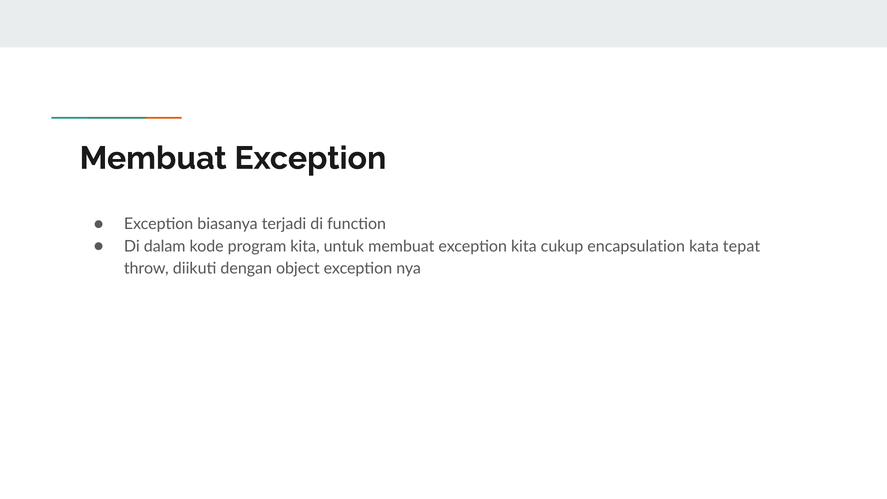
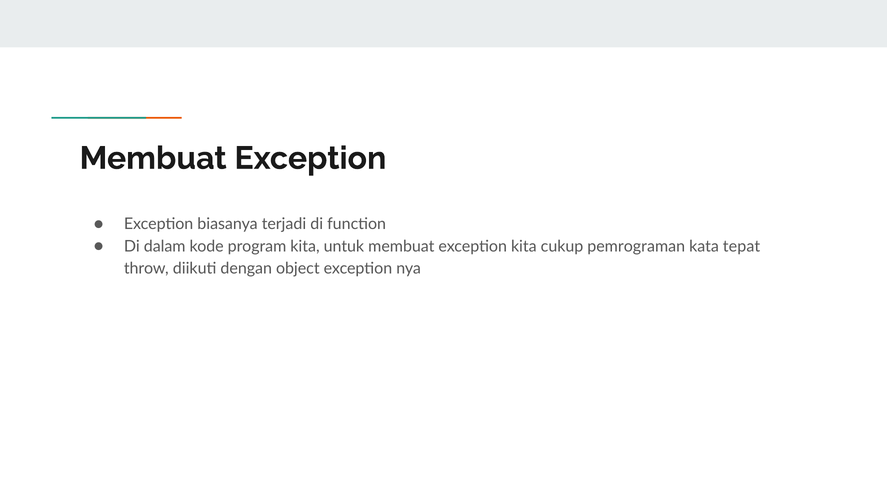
encapsulation: encapsulation -> pemrograman
